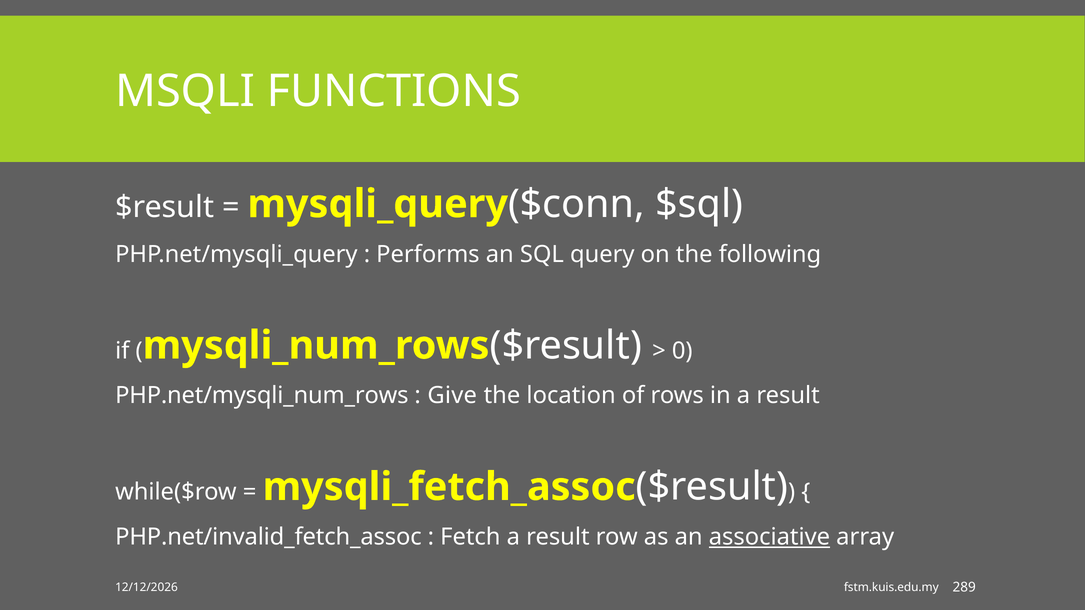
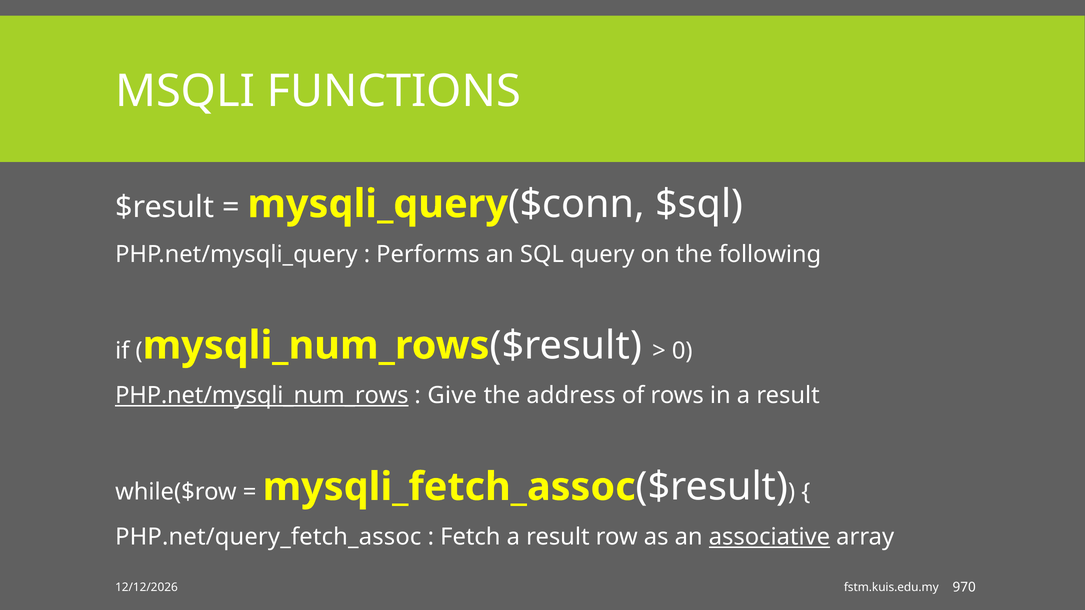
PHP.net/mysqli_num_rows underline: none -> present
location: location -> address
PHP.net/invalid_fetch_assoc: PHP.net/invalid_fetch_assoc -> PHP.net/query_fetch_assoc
289: 289 -> 970
